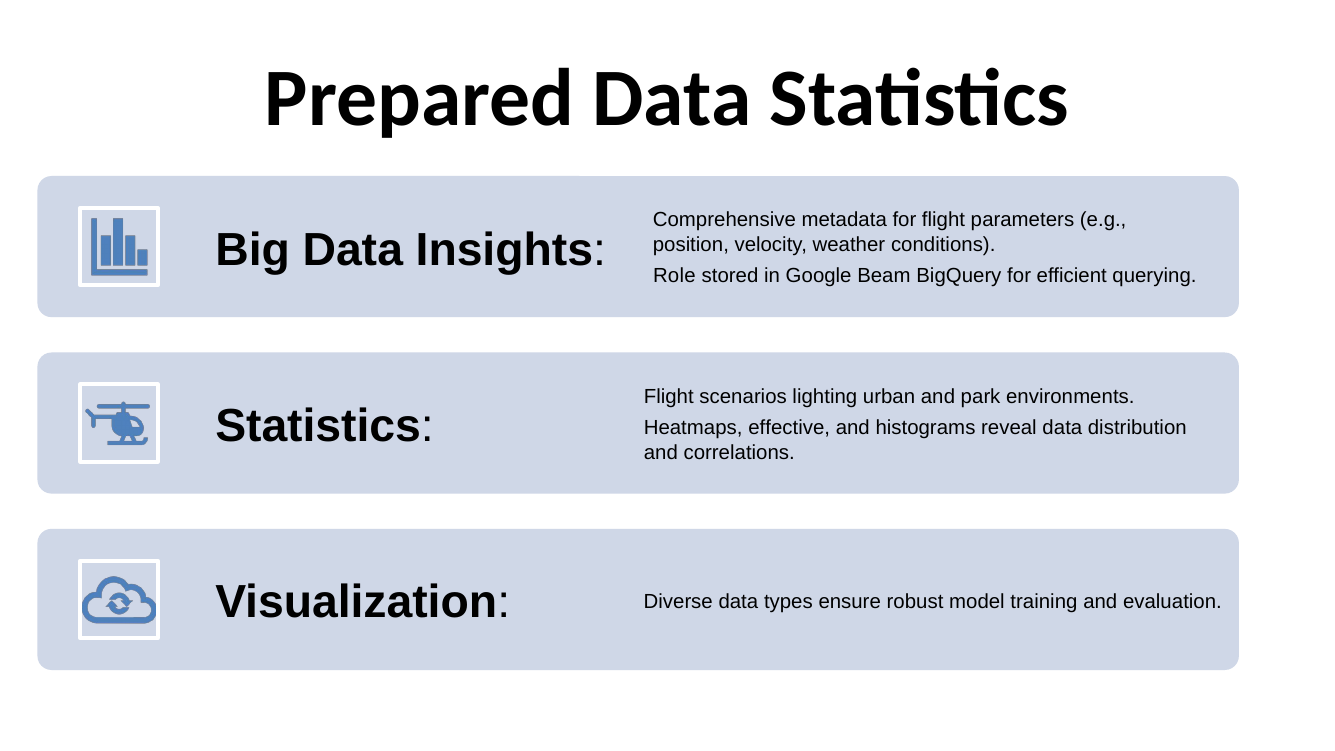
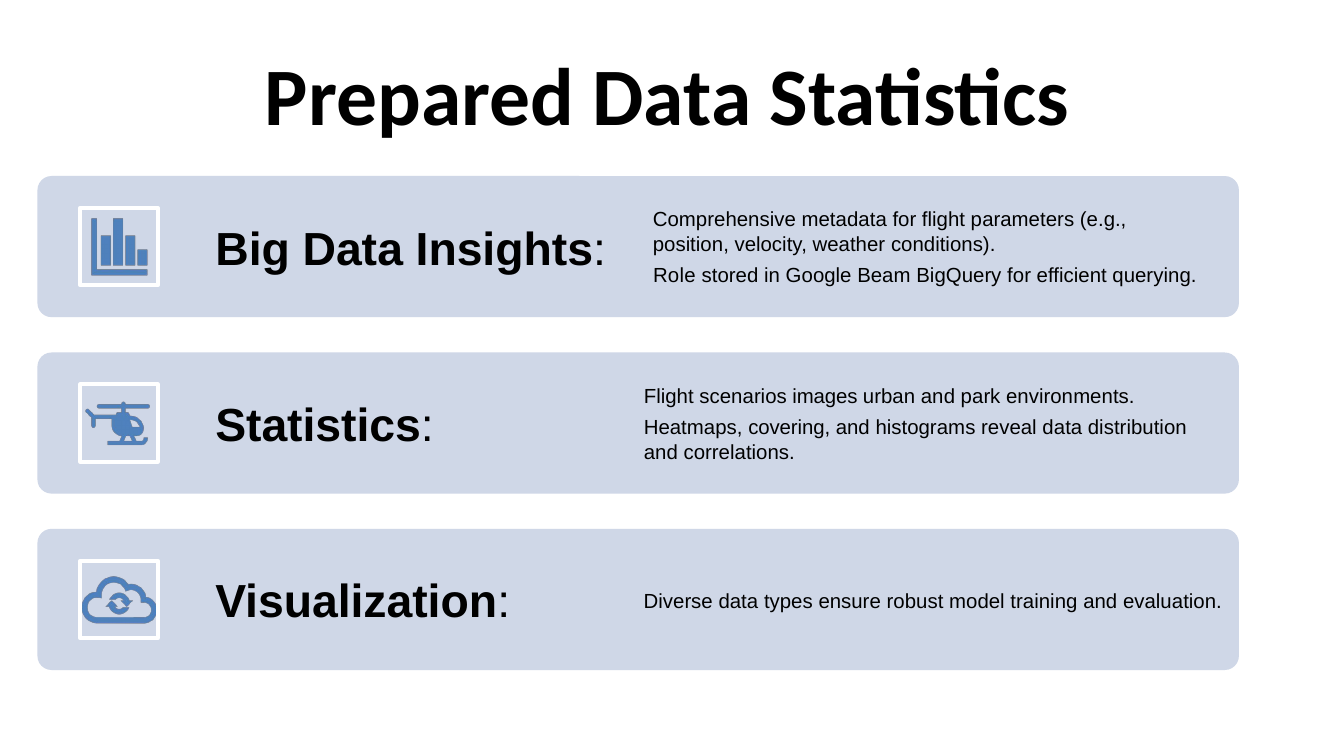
lighting: lighting -> images
effective: effective -> covering
